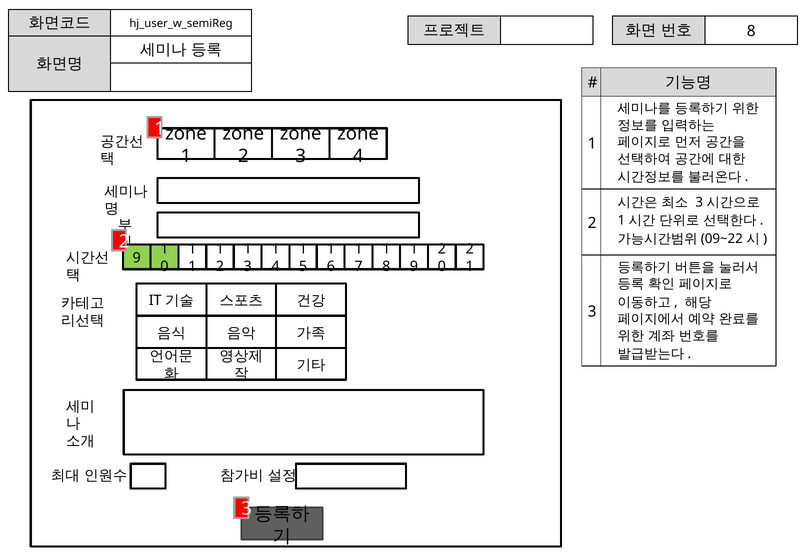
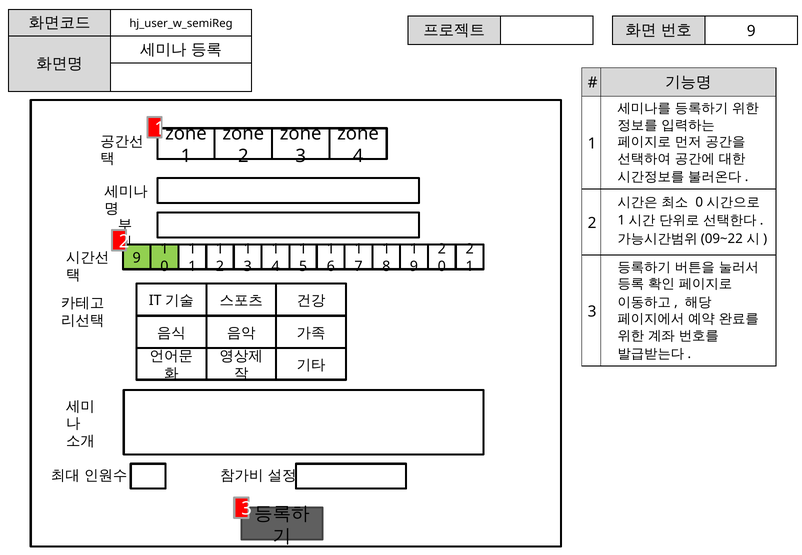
8 at (751, 31): 8 -> 9
3 at (699, 202): 3 -> 0
